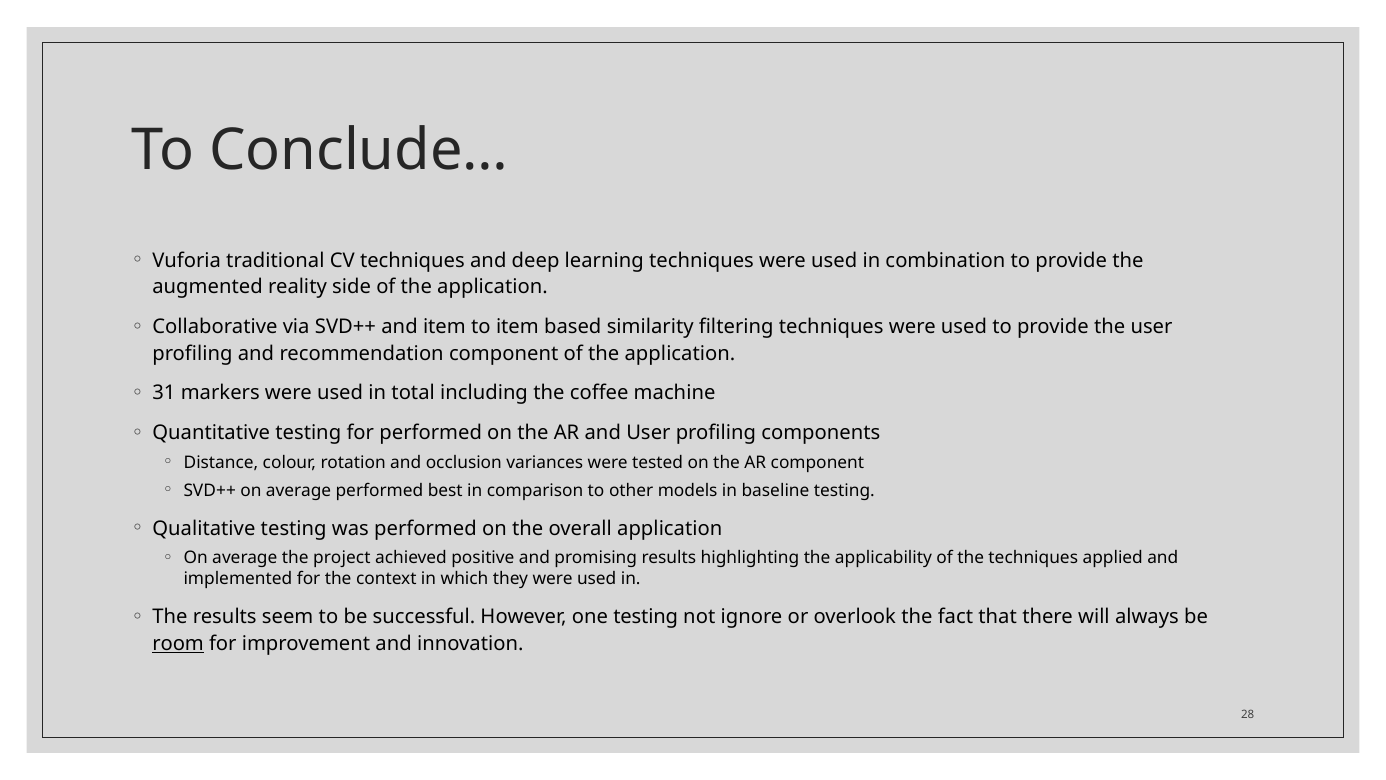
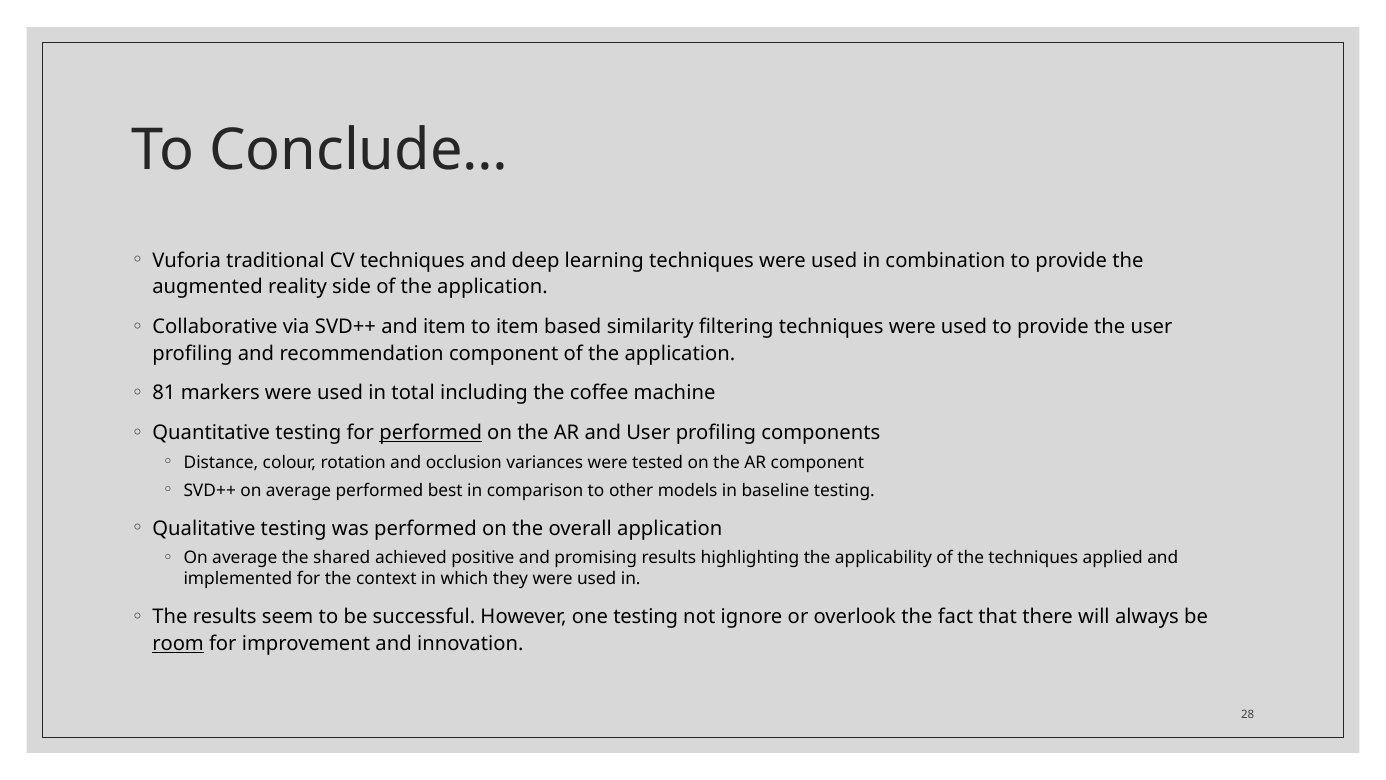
31: 31 -> 81
performed at (431, 433) underline: none -> present
project: project -> shared
